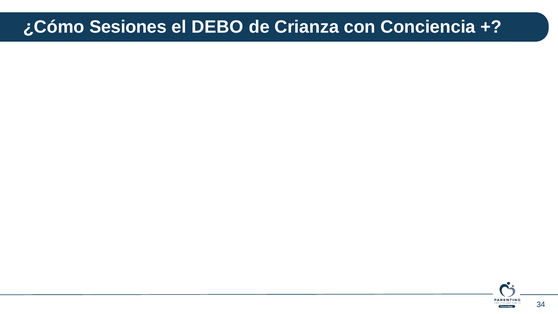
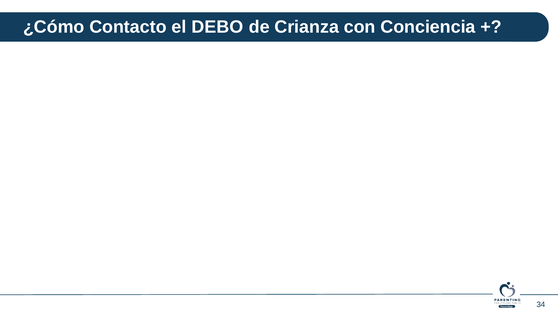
Sesiones: Sesiones -> Contacto
